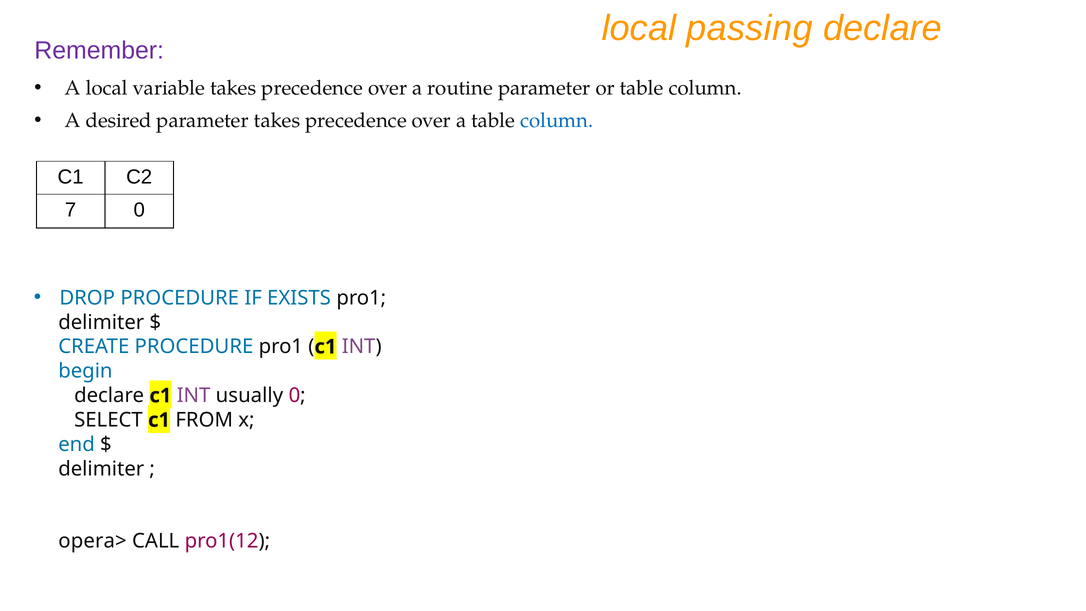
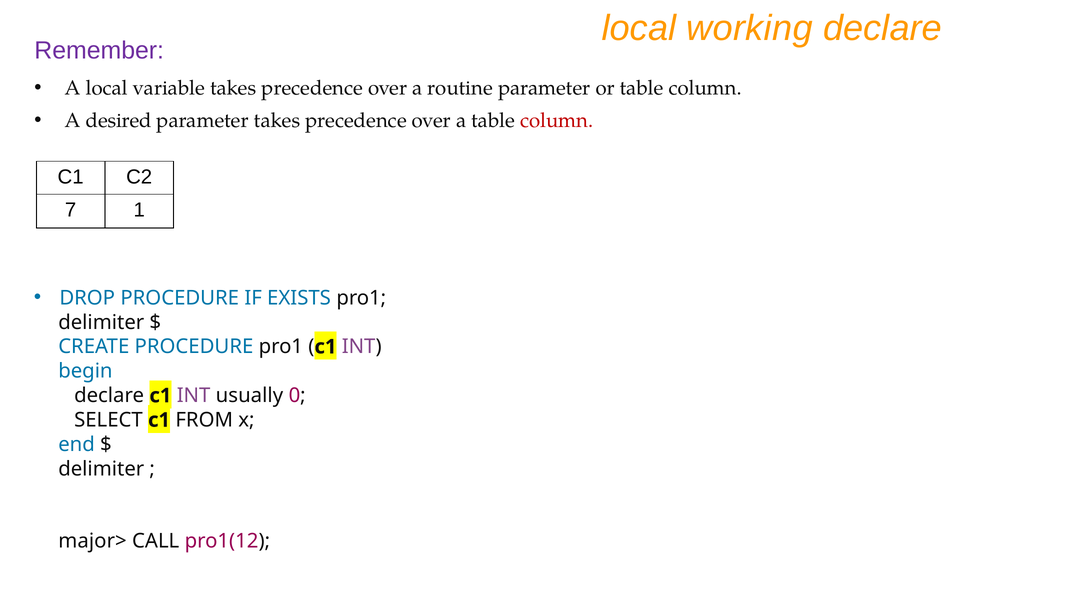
passing: passing -> working
column at (557, 121) colour: blue -> red
7 0: 0 -> 1
opera>: opera> -> major>
